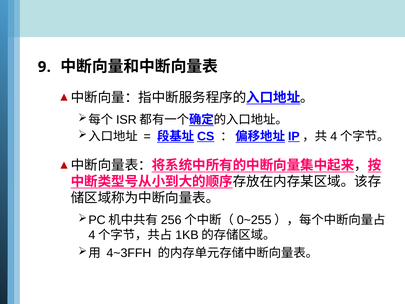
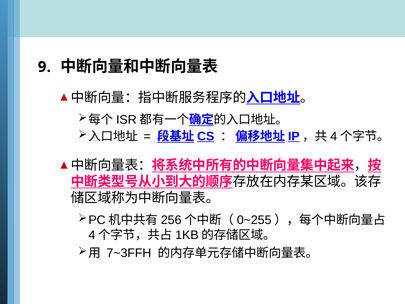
4~3FFH: 4~3FFH -> 7~3FFH
